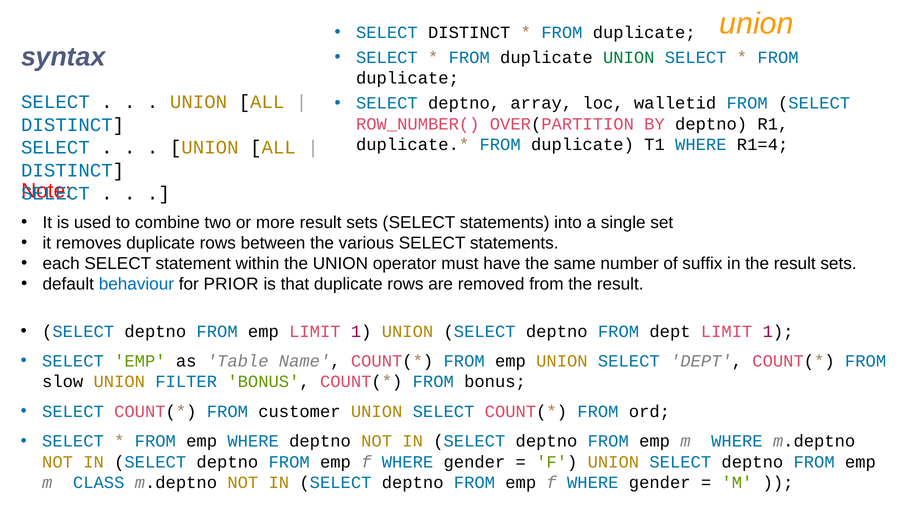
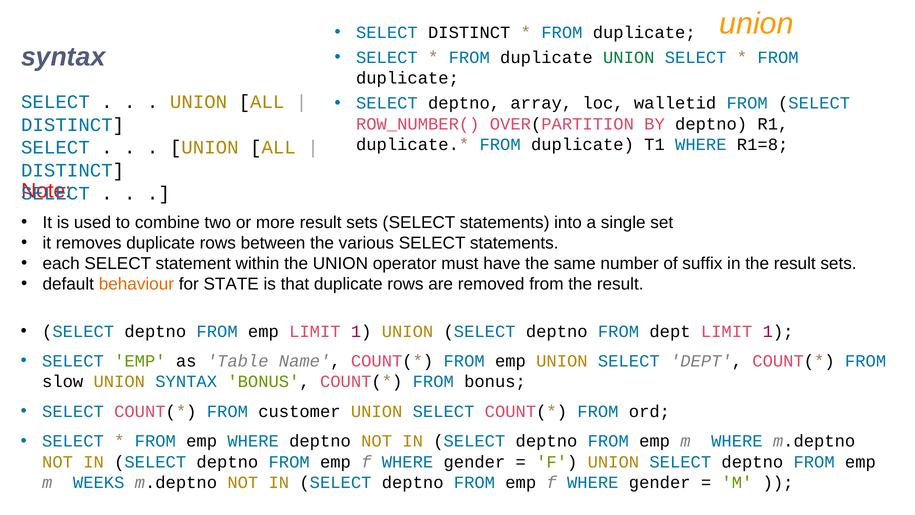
R1=4: R1=4 -> R1=8
behaviour colour: blue -> orange
PRIOR: PRIOR -> STATE
UNION FILTER: FILTER -> SYNTAX
CLASS: CLASS -> WEEKS
